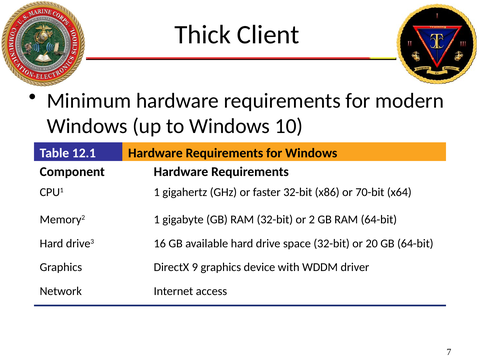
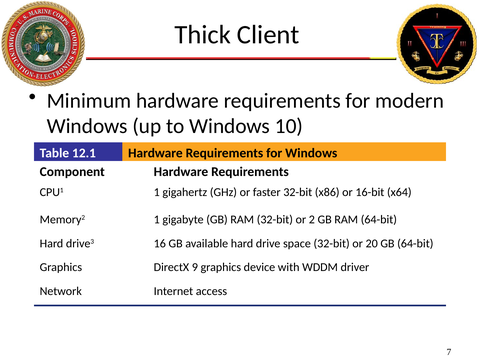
70-bit: 70-bit -> 16-bit
